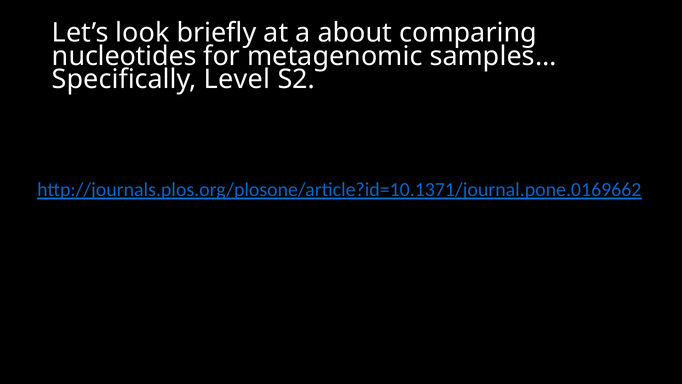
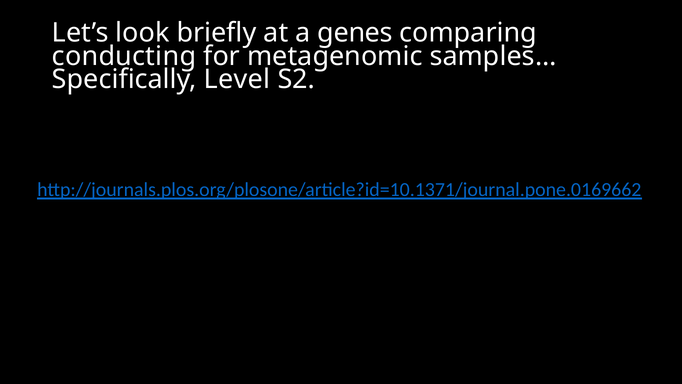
about: about -> genes
nucleotides: nucleotides -> conducting
